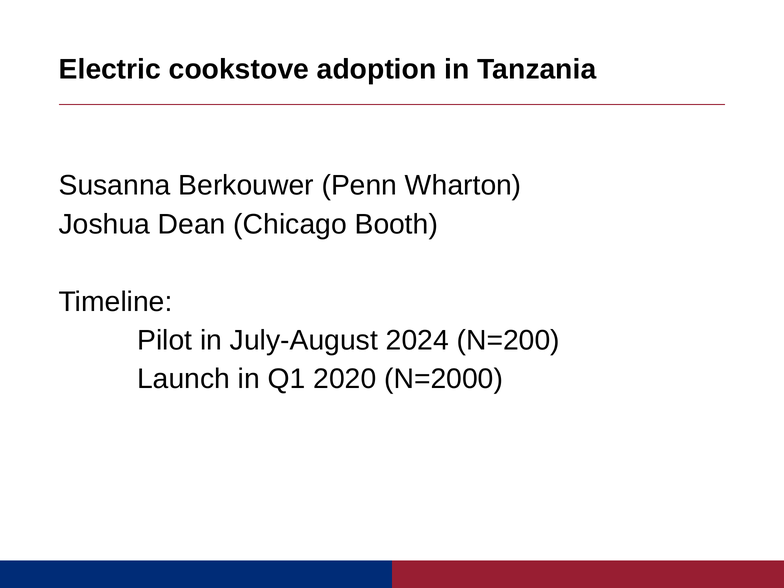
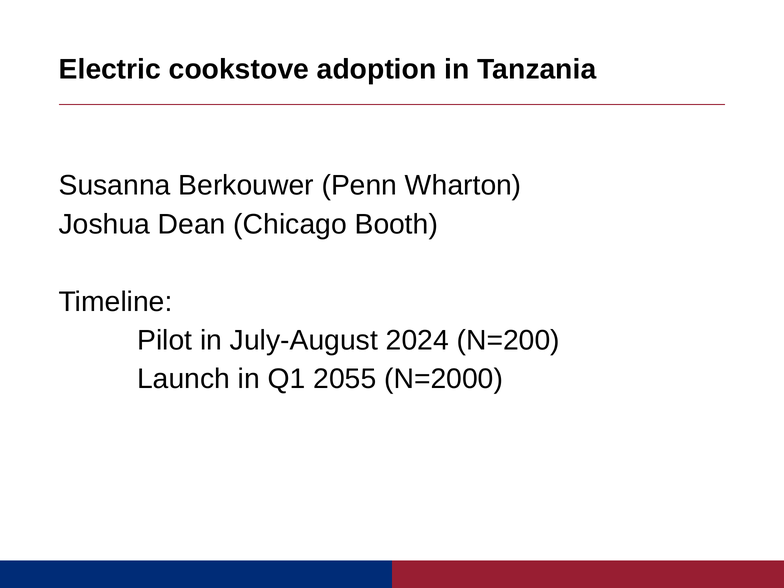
2020: 2020 -> 2055
